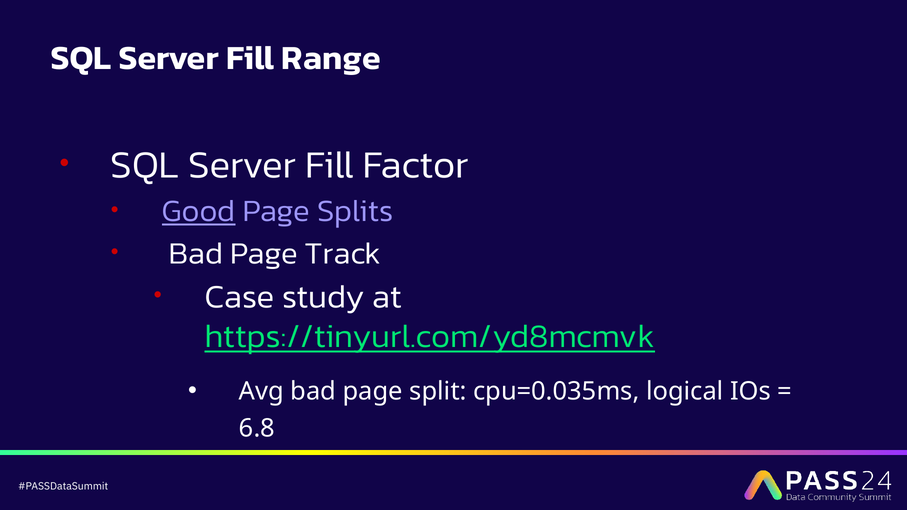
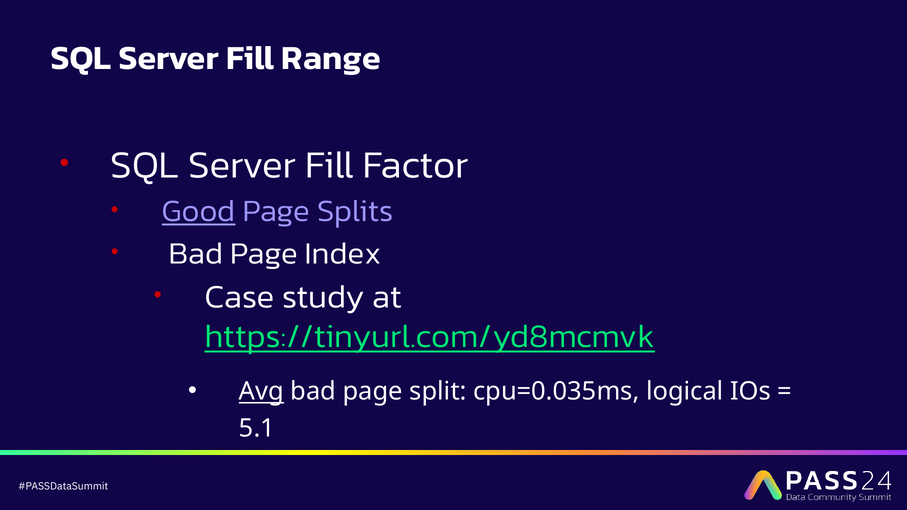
Track: Track -> Index
Avg underline: none -> present
6.8: 6.8 -> 5.1
